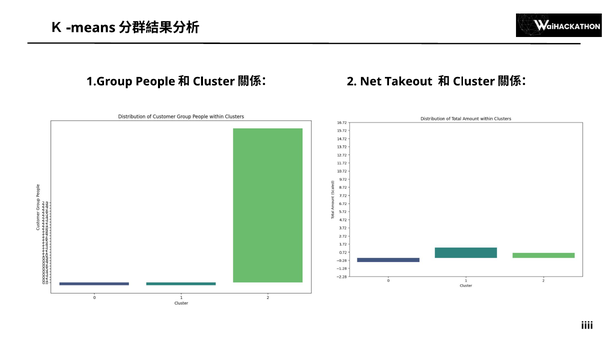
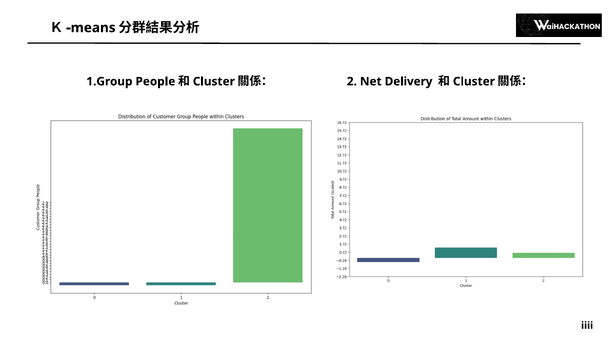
Takeout: Takeout -> Delivery
